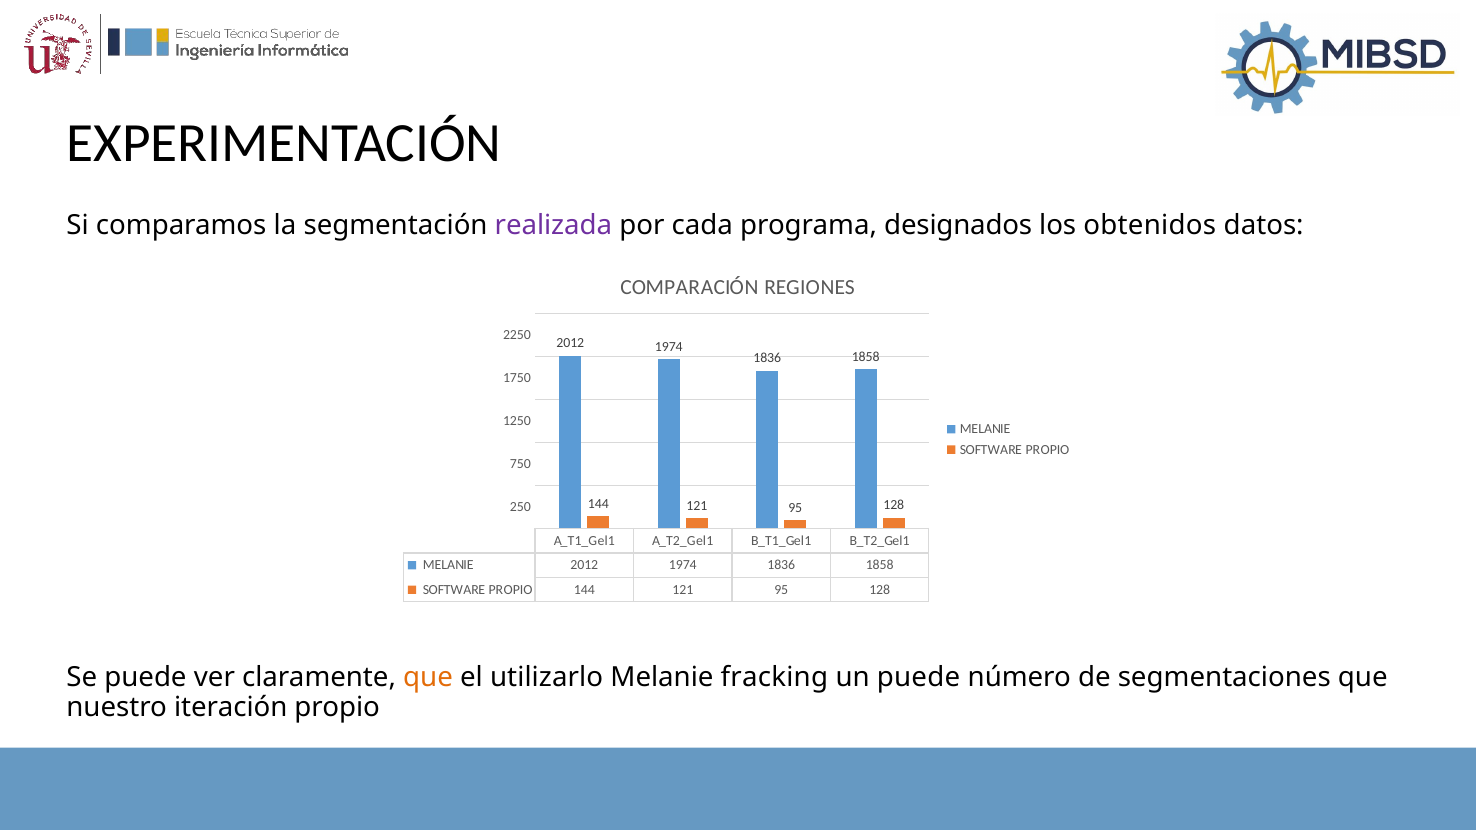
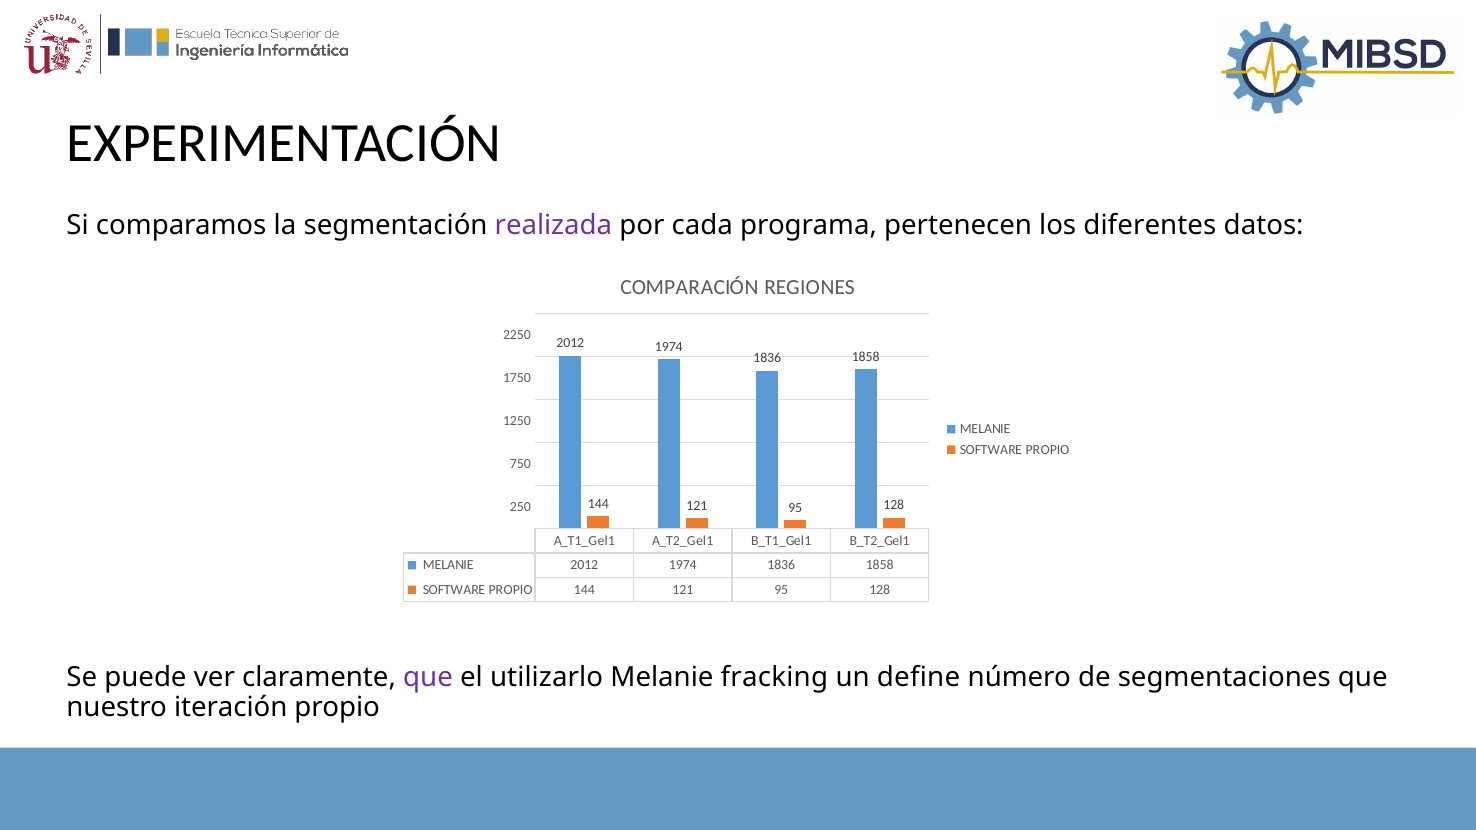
designados: designados -> pertenecen
obtenidos: obtenidos -> diferentes
que at (428, 677) colour: orange -> purple
un puede: puede -> define
